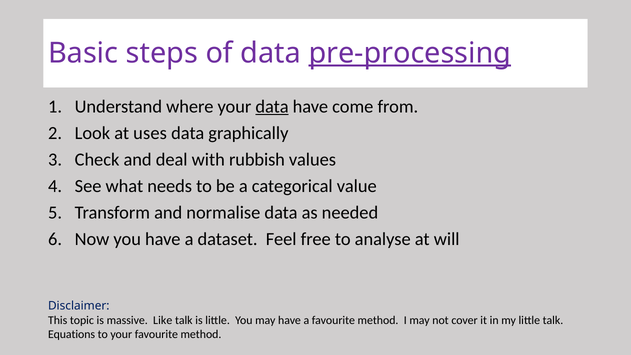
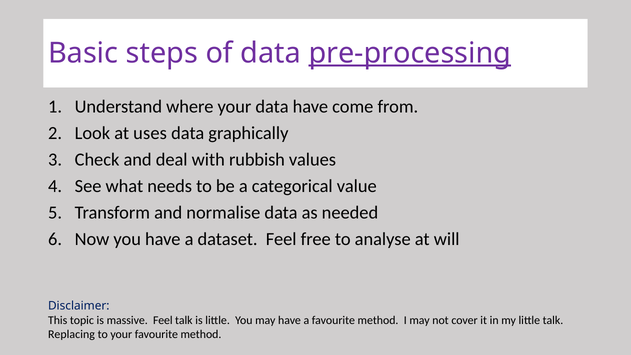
data at (272, 107) underline: present -> none
massive Like: Like -> Feel
Equations: Equations -> Replacing
